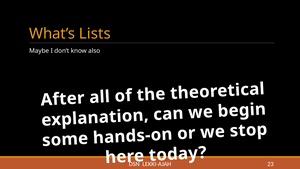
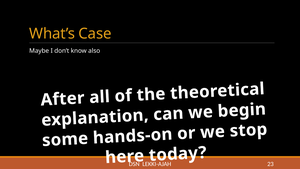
Lists: Lists -> Case
